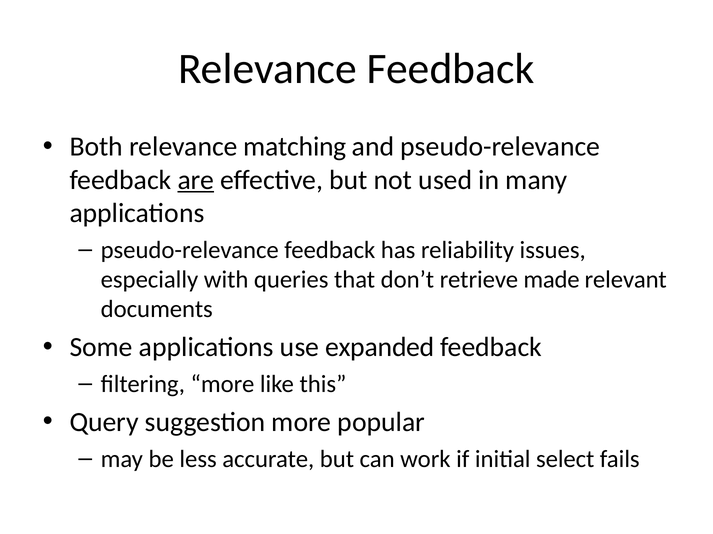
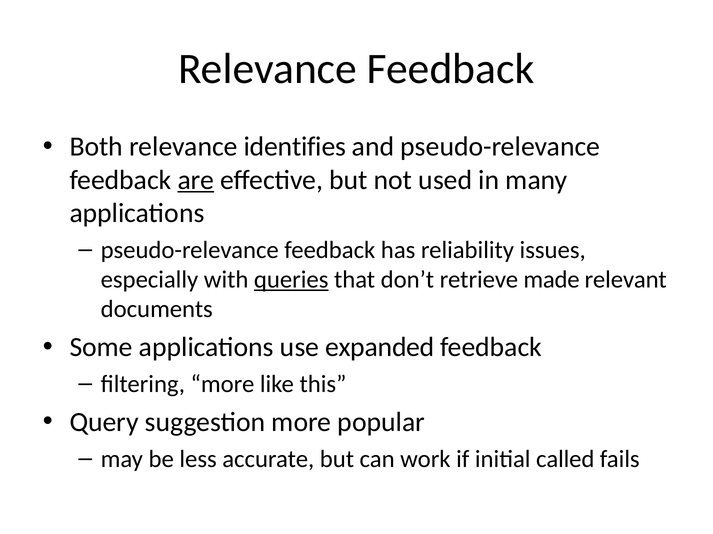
matching: matching -> identifies
queries underline: none -> present
select: select -> called
